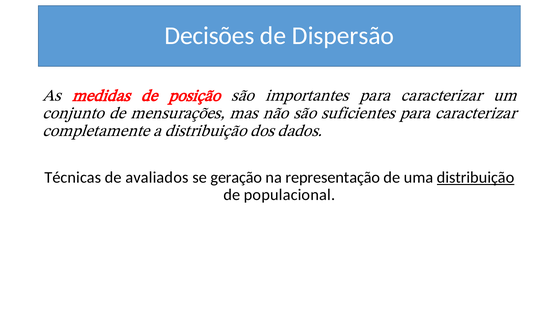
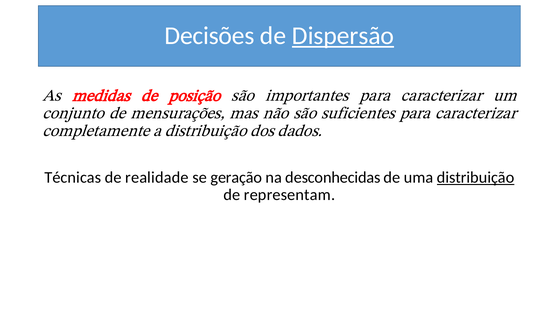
Dispersão underline: none -> present
avaliados: avaliados -> realidade
representação: representação -> desconhecidas
populacional: populacional -> representam
